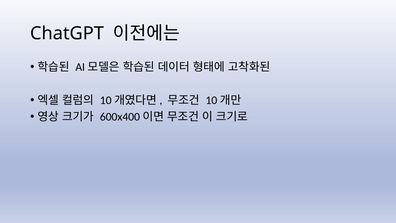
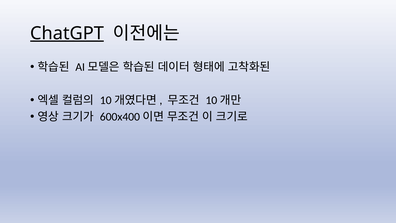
ChatGPT underline: none -> present
